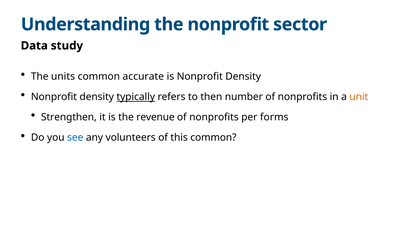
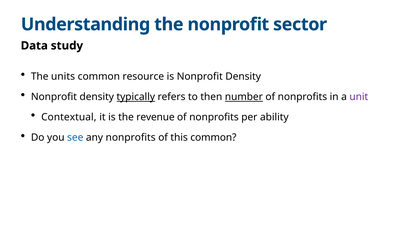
accurate: accurate -> resource
number underline: none -> present
unit colour: orange -> purple
Strengthen: Strengthen -> Contextual
forms: forms -> ability
any volunteers: volunteers -> nonprofits
